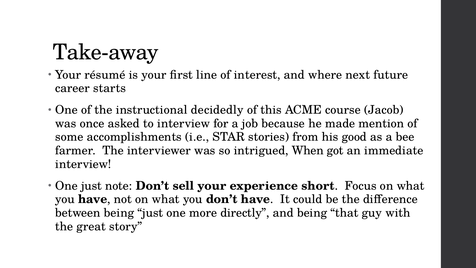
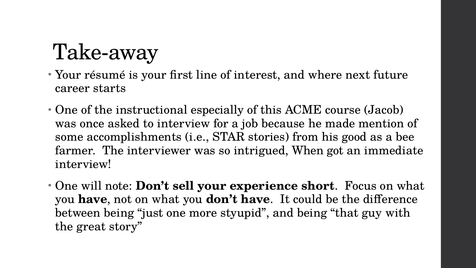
decidedly: decidedly -> especially
One just: just -> will
directly: directly -> styupid
